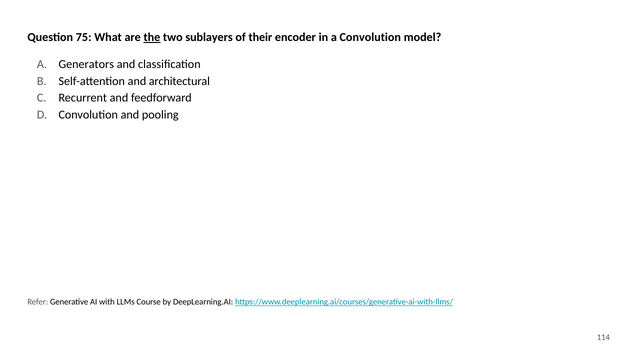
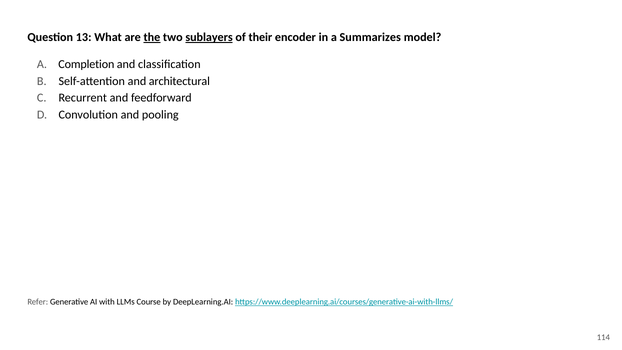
75: 75 -> 13
sublayers underline: none -> present
a Convolution: Convolution -> Summarizes
Generators: Generators -> Completion
